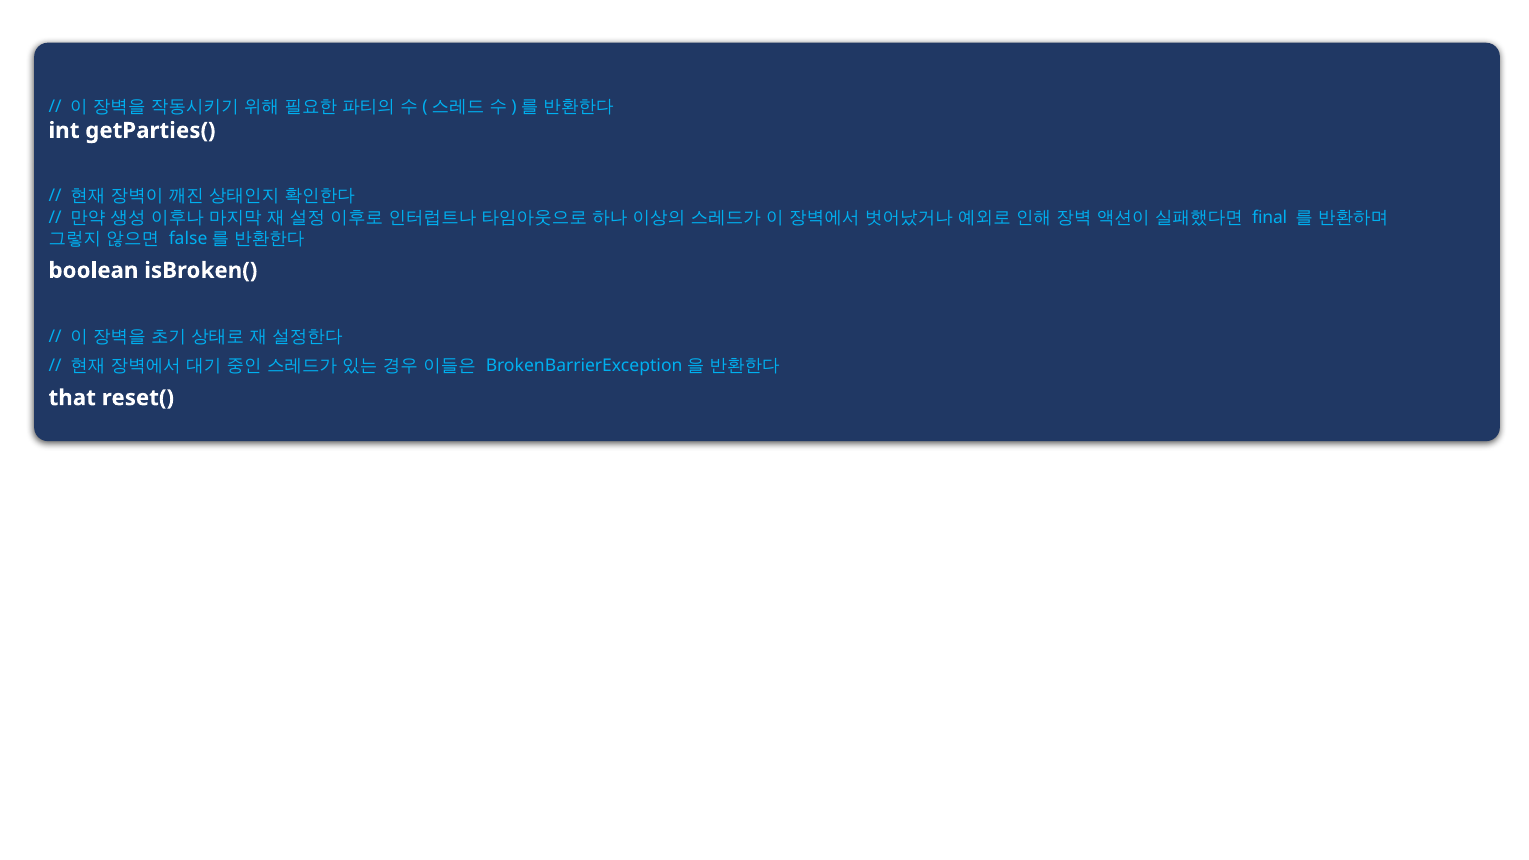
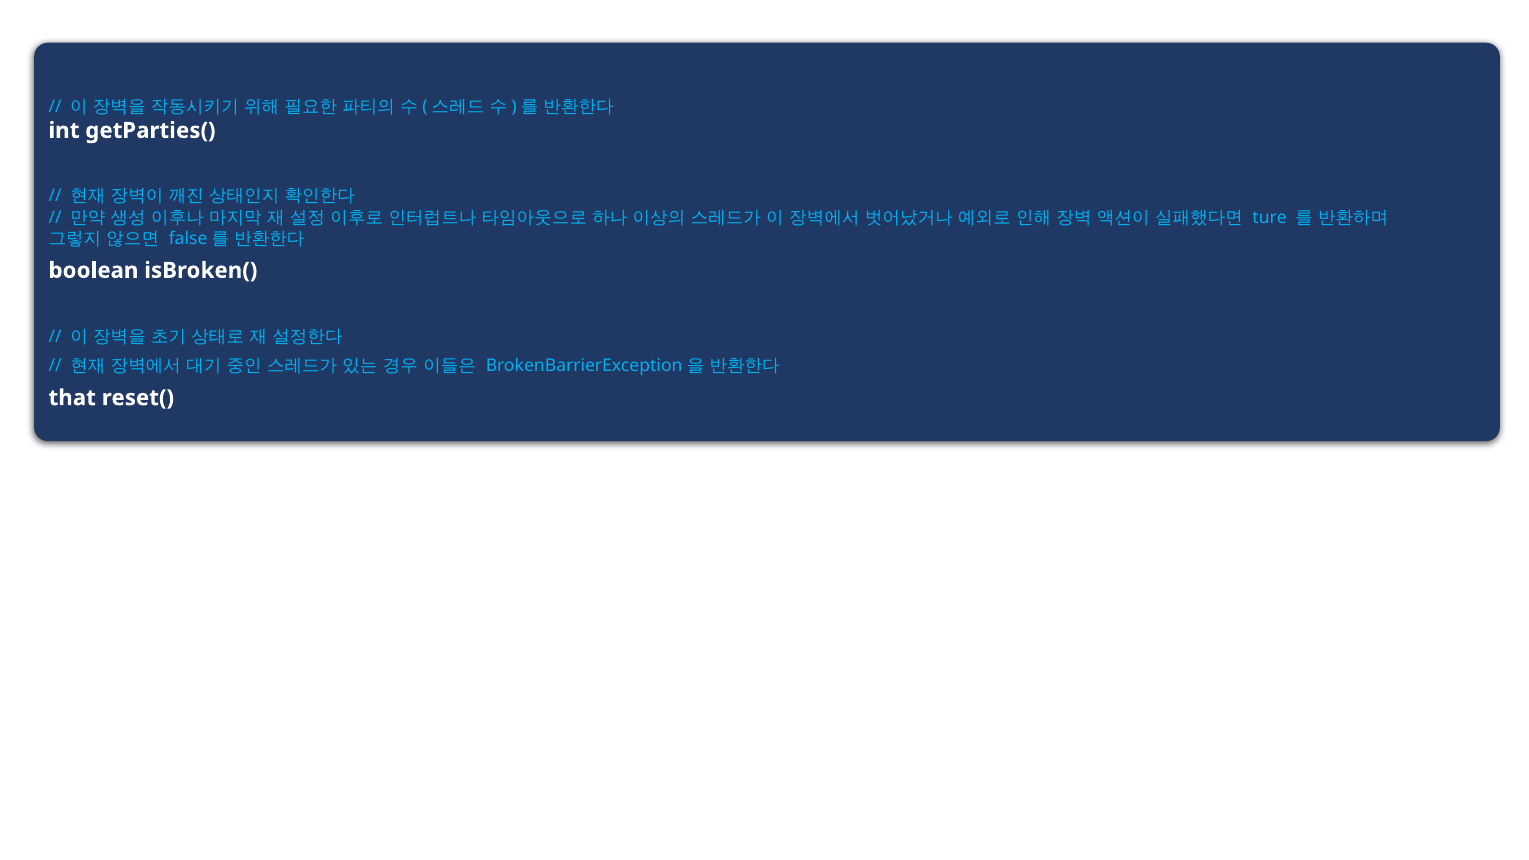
final: final -> ture
